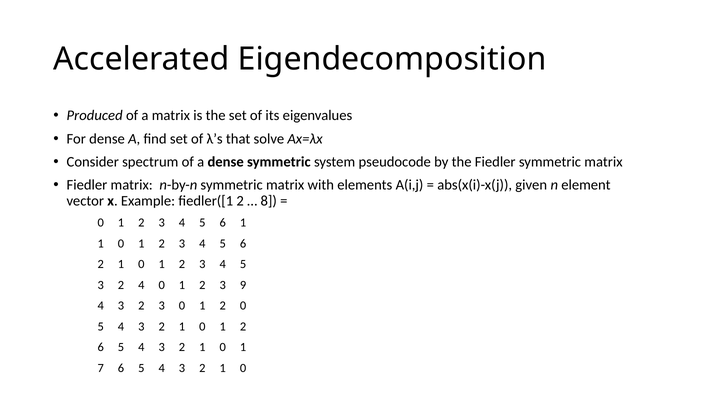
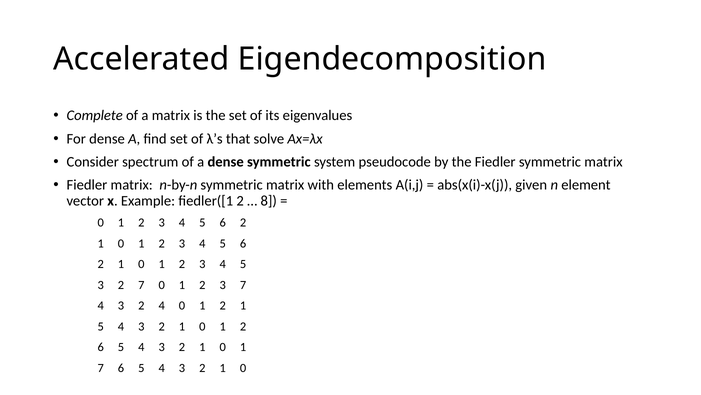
Produced: Produced -> Complete
1 at (243, 222): 1 -> 2
2 4: 4 -> 7
3 9: 9 -> 7
3 2 3: 3 -> 4
1 2 0: 0 -> 1
